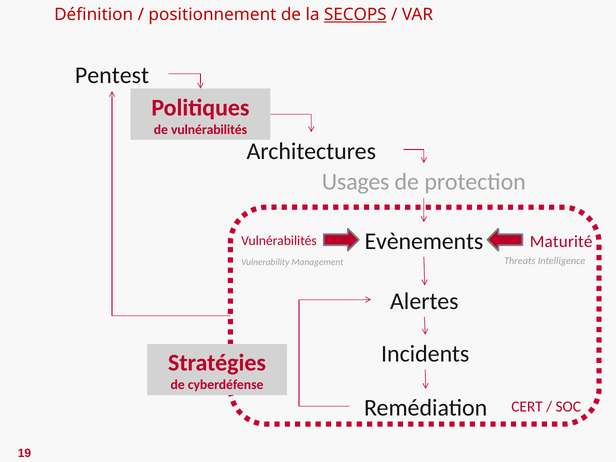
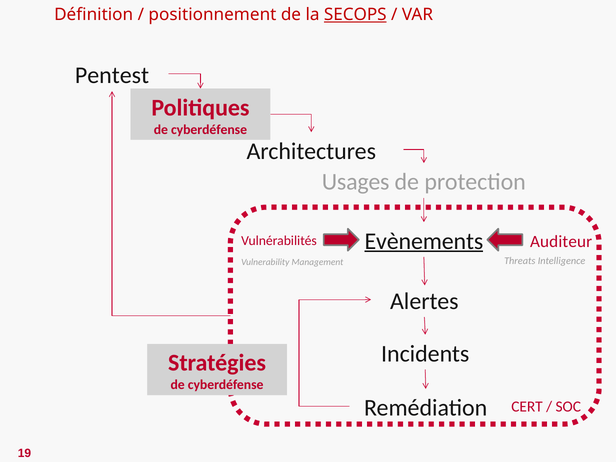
vulnérabilités at (209, 130): vulnérabilités -> cyberdéfense
Evènements underline: none -> present
Maturité: Maturité -> Auditeur
